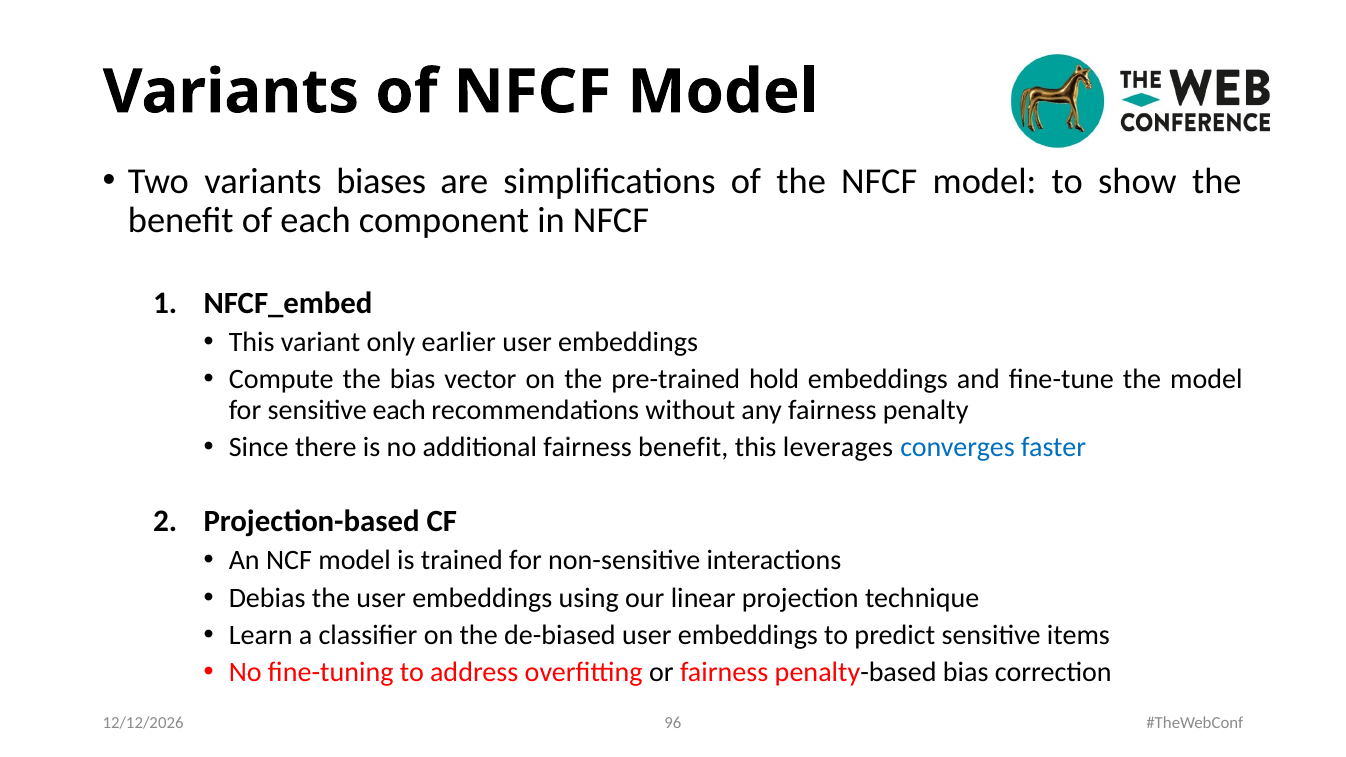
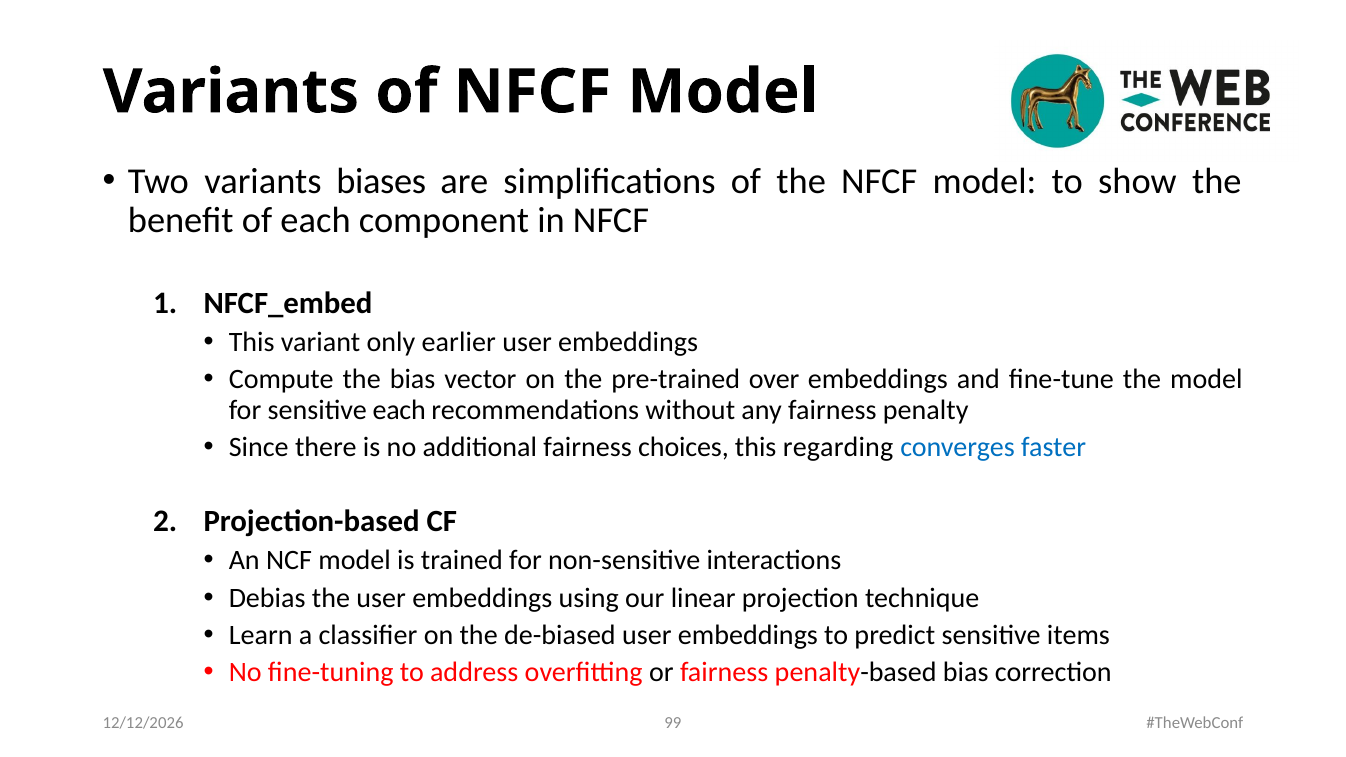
hold: hold -> over
fairness benefit: benefit -> choices
leverages: leverages -> regarding
96: 96 -> 99
